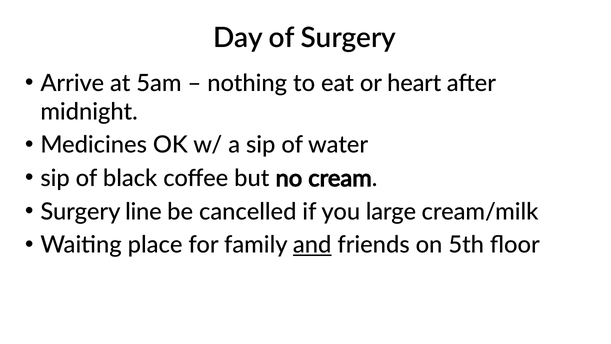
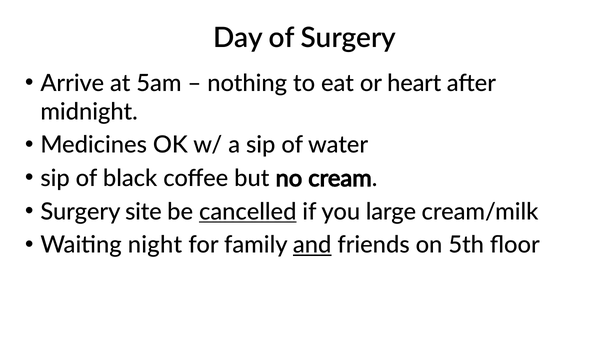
line: line -> site
cancelled underline: none -> present
place: place -> night
